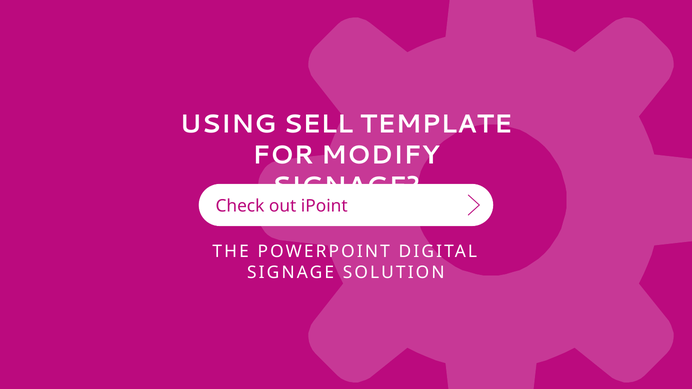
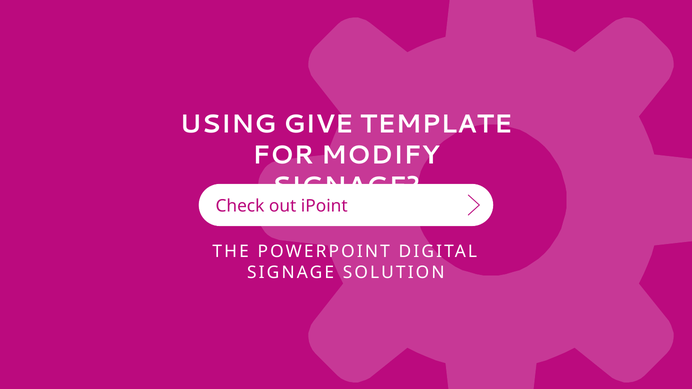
SELL: SELL -> GIVE
